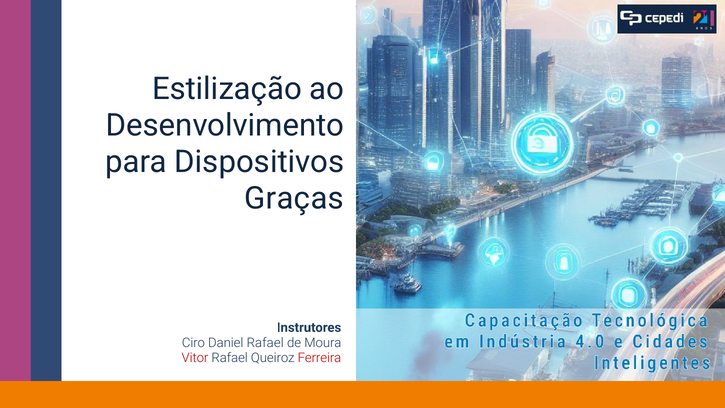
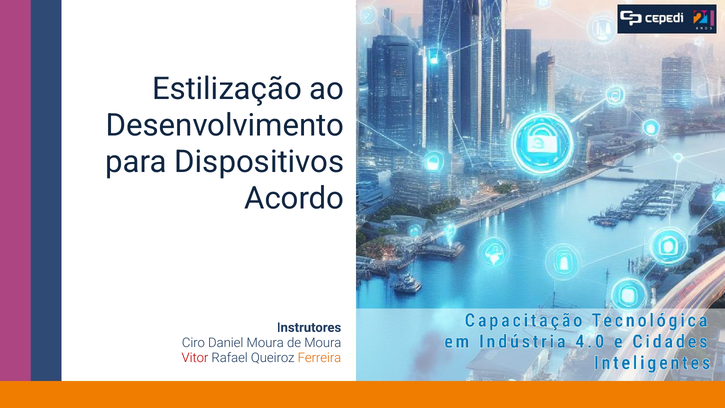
Graças: Graças -> Acordo
Daniel Rafael: Rafael -> Moura
Ferreira colour: red -> orange
